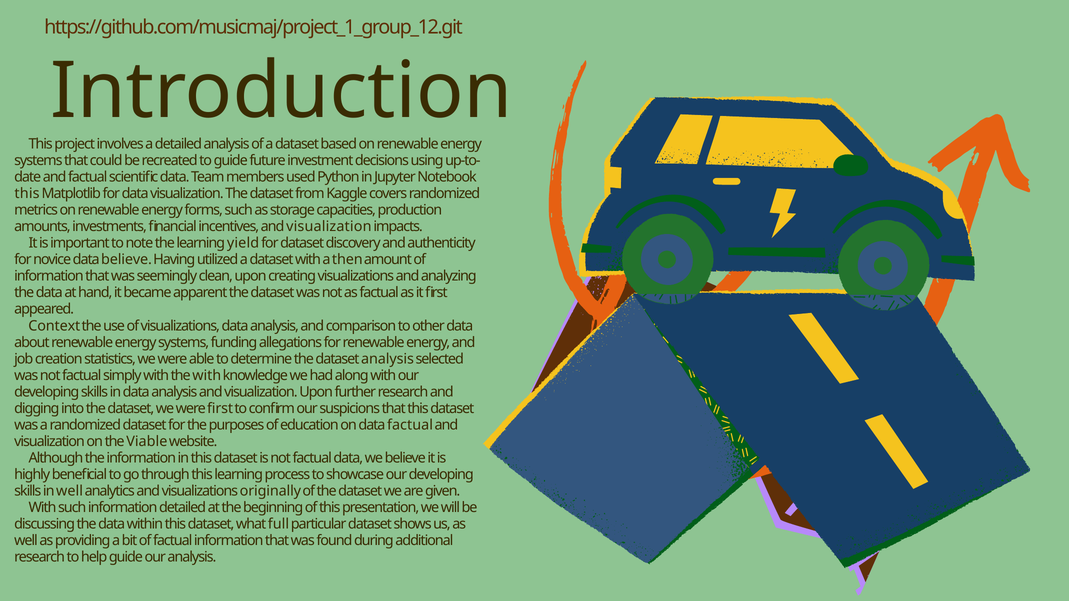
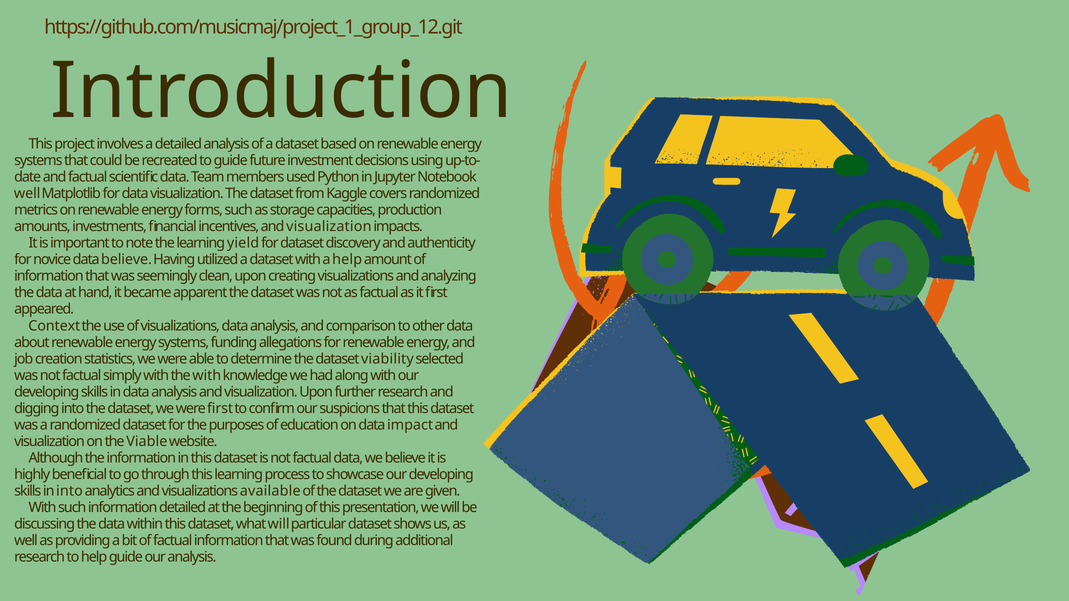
this at (27, 194): this -> well
a then: then -> help
dataset analysis: analysis -> viability
data factual: factual -> impact
in well: well -> into
originally: originally -> available
what full: full -> will
